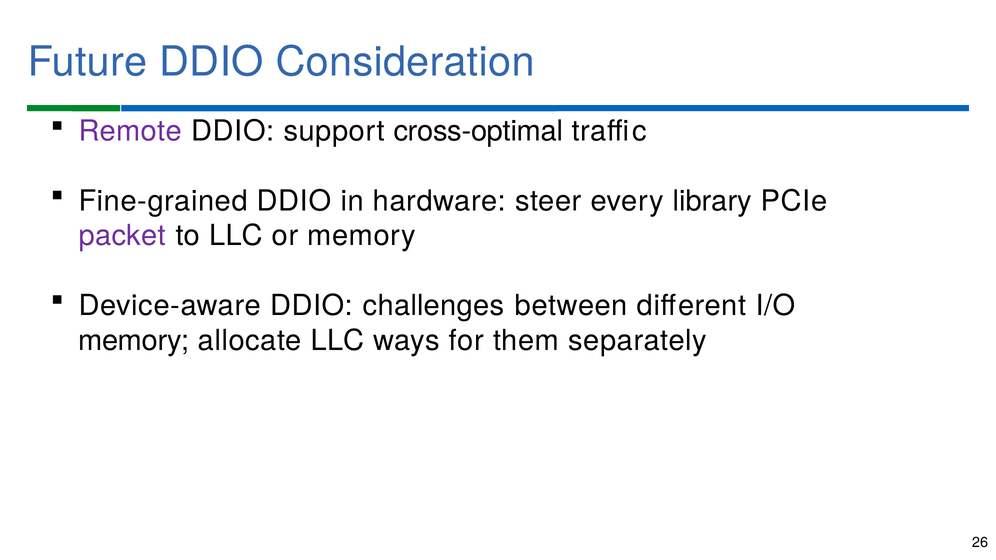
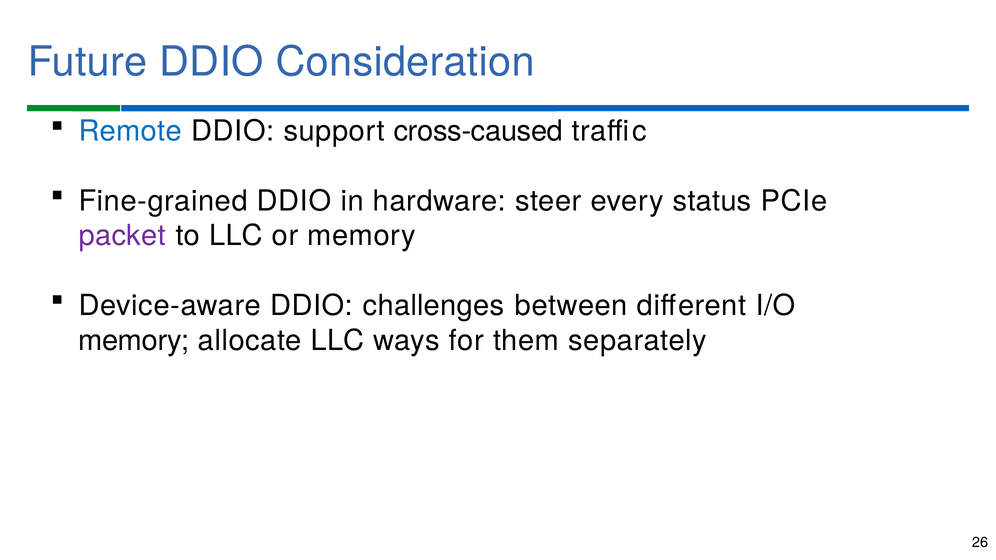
Remote colour: purple -> blue
cross-optimal: cross-optimal -> cross-caused
library: library -> status
